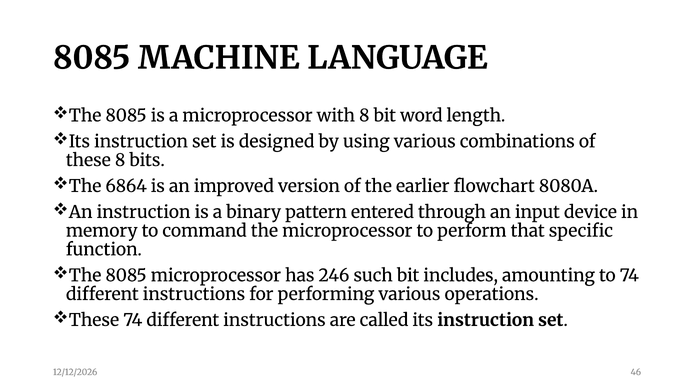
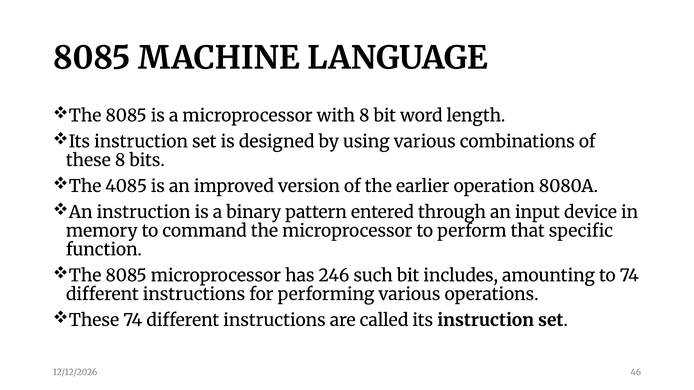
6864: 6864 -> 4085
flowchart: flowchart -> operation
